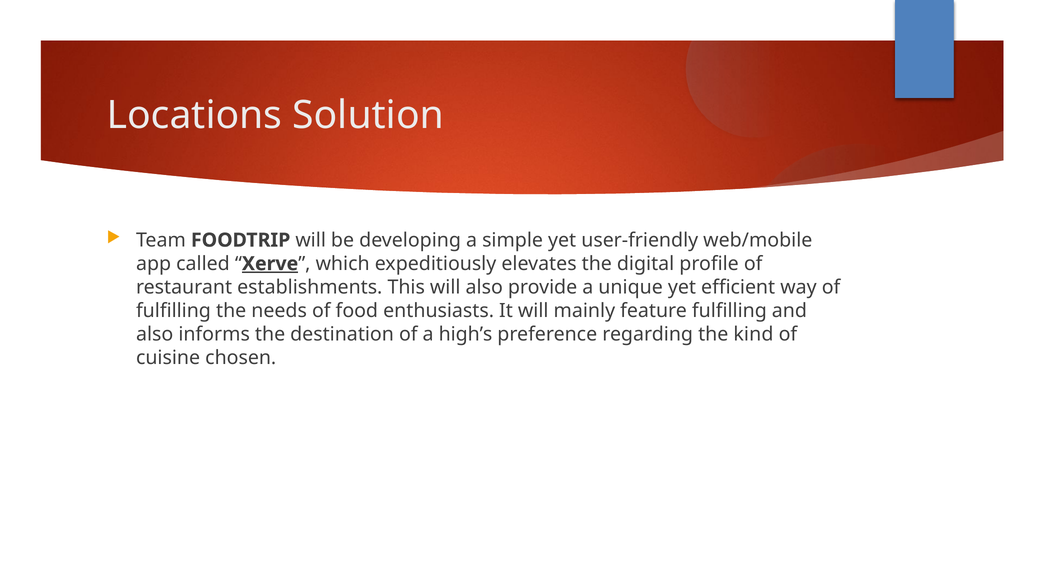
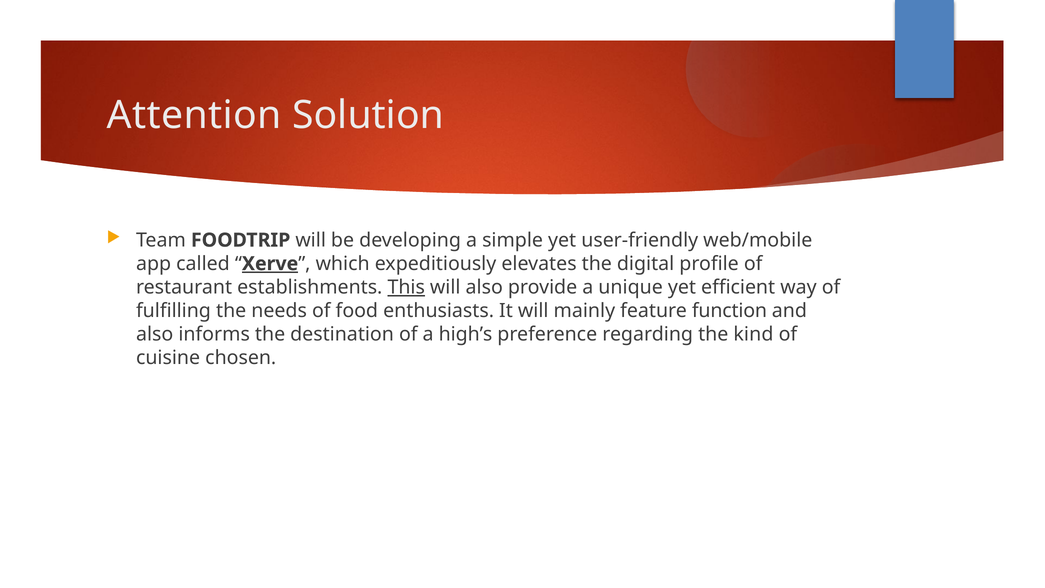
Locations: Locations -> Attention
This underline: none -> present
feature fulfilling: fulfilling -> function
